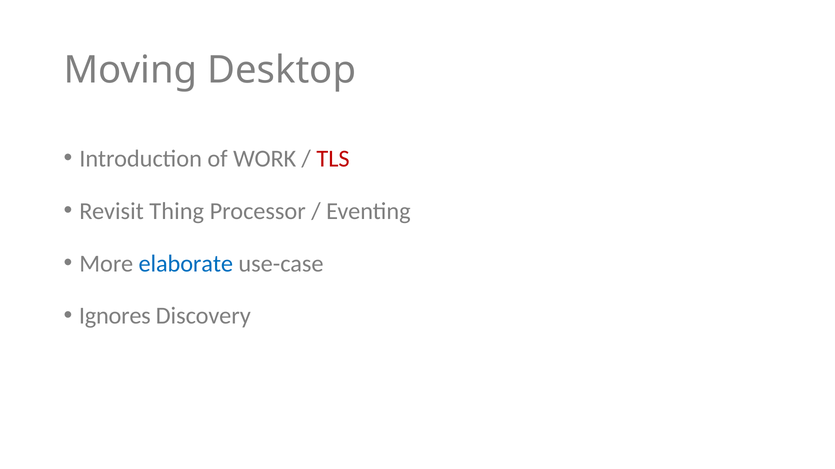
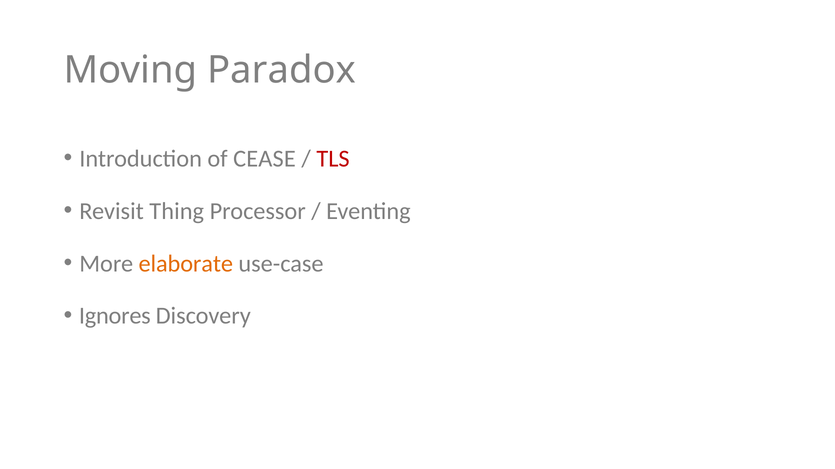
Desktop: Desktop -> Paradox
WORK: WORK -> CEASE
elaborate colour: blue -> orange
